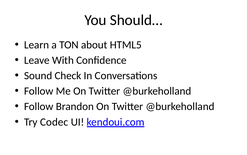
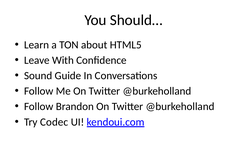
Check: Check -> Guide
